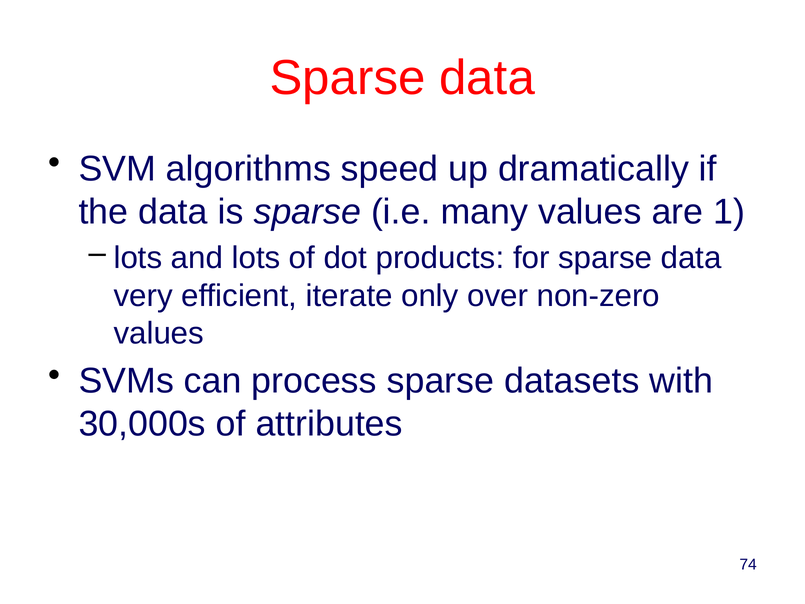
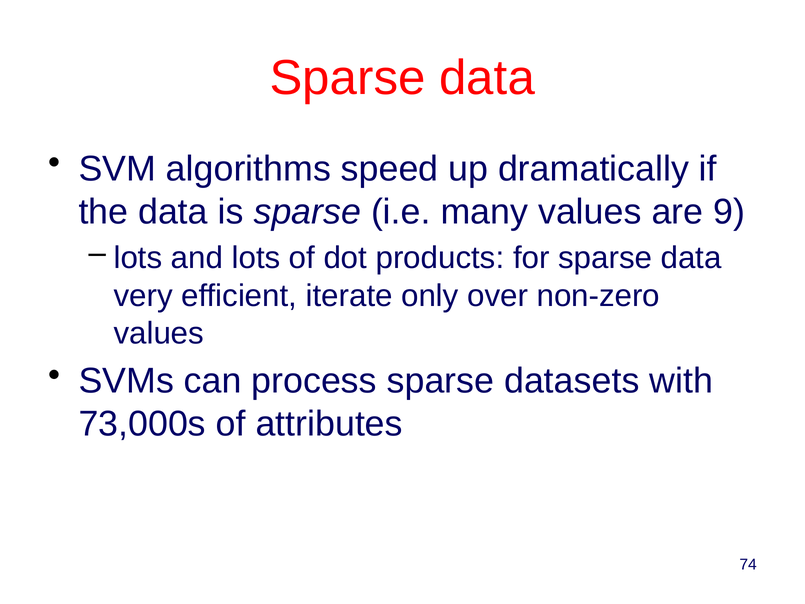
1: 1 -> 9
30,000s: 30,000s -> 73,000s
